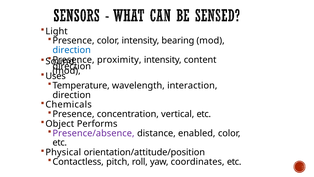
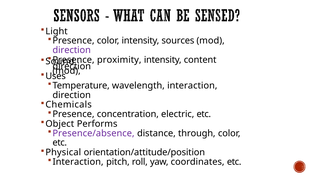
bearing: bearing -> sources
direction at (72, 50) colour: blue -> purple
vertical: vertical -> electric
enabled: enabled -> through
Contactless at (78, 161): Contactless -> Interaction
